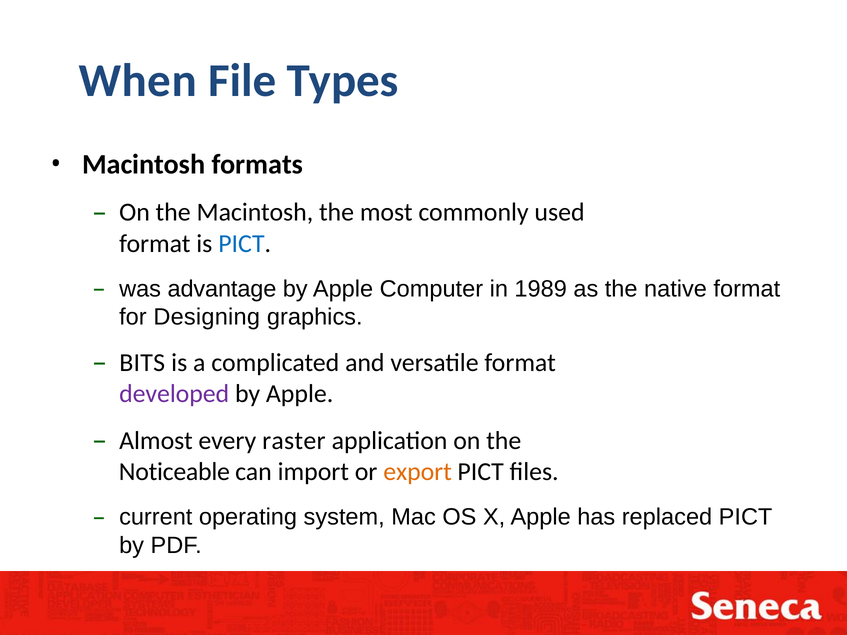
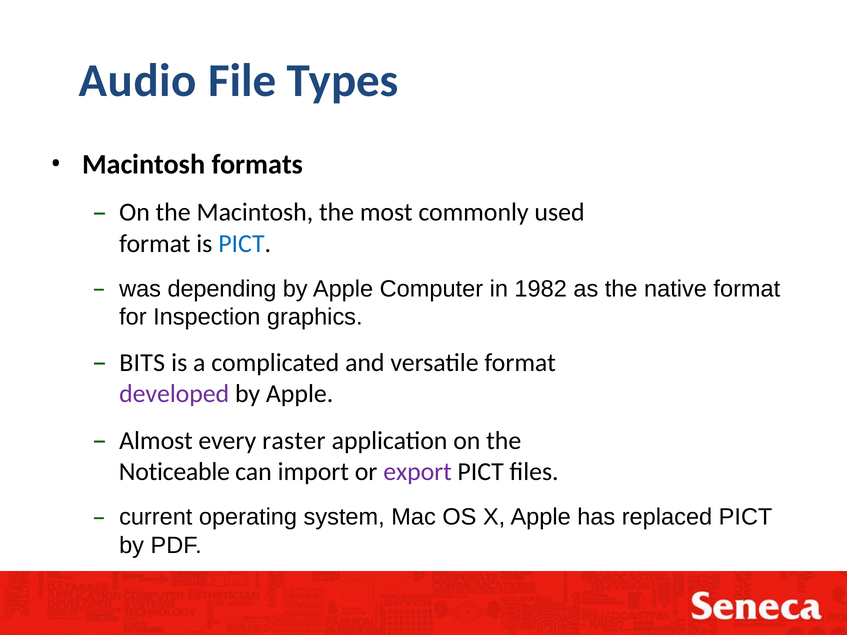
When: When -> Audio
advantage: advantage -> depending
1989: 1989 -> 1982
Designing: Designing -> Inspection
export colour: orange -> purple
